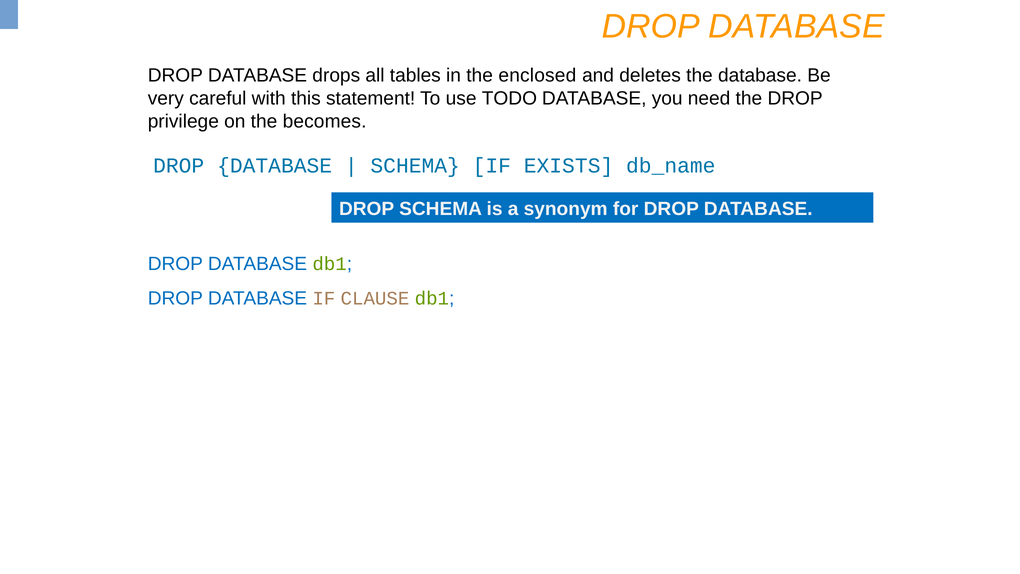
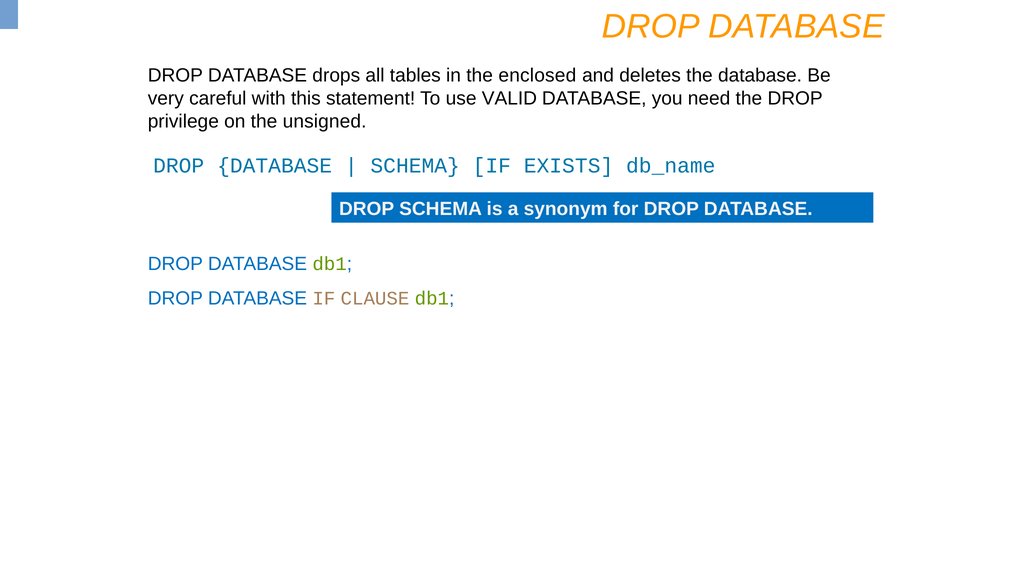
TODO: TODO -> VALID
becomes: becomes -> unsigned
